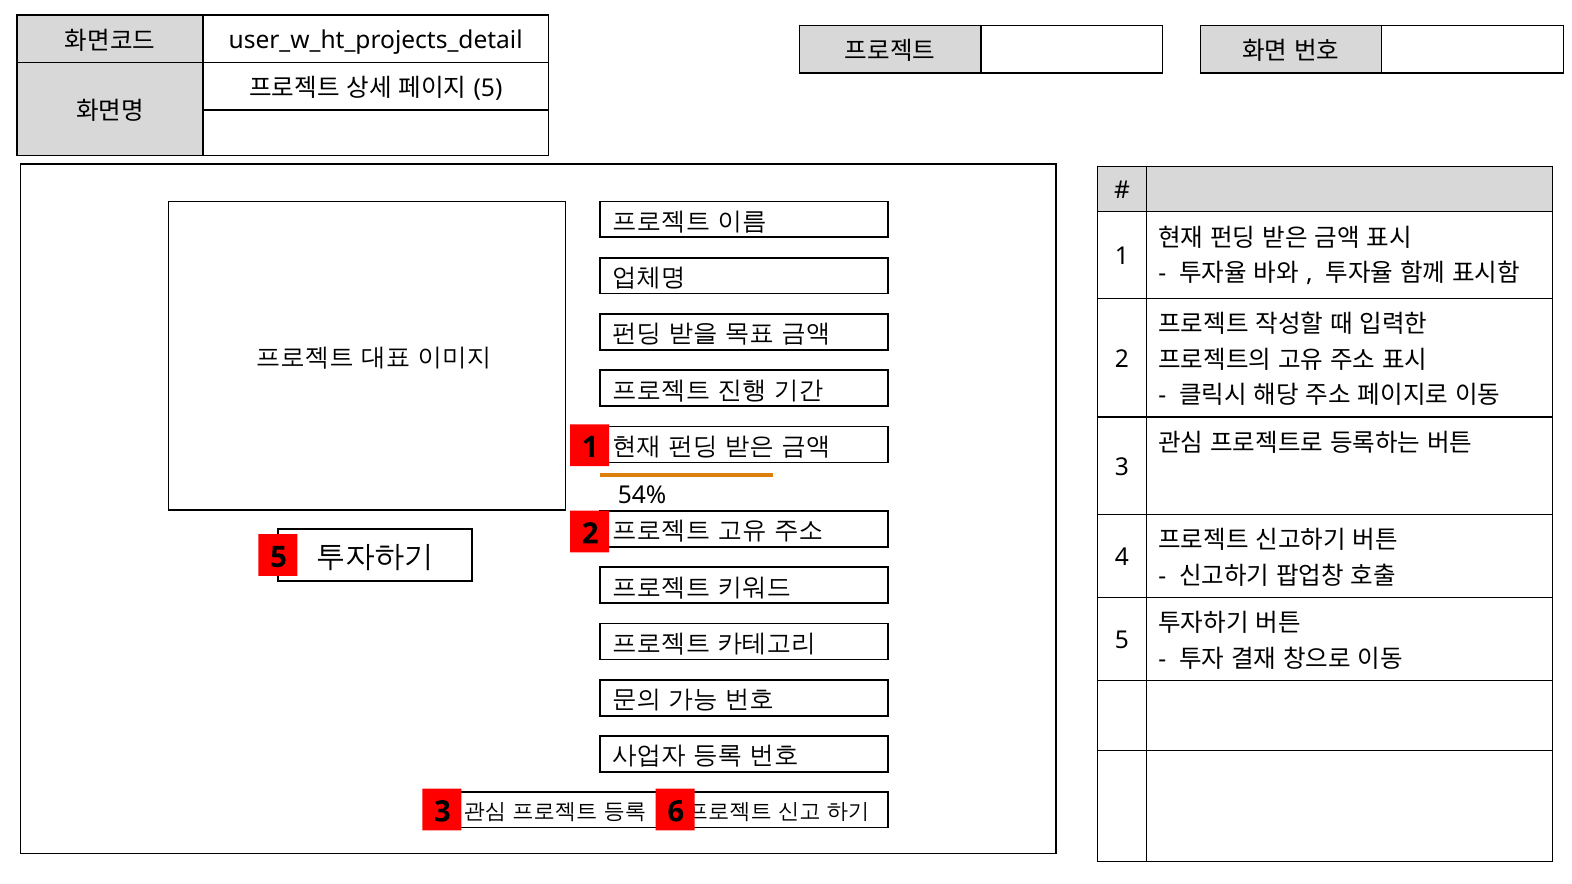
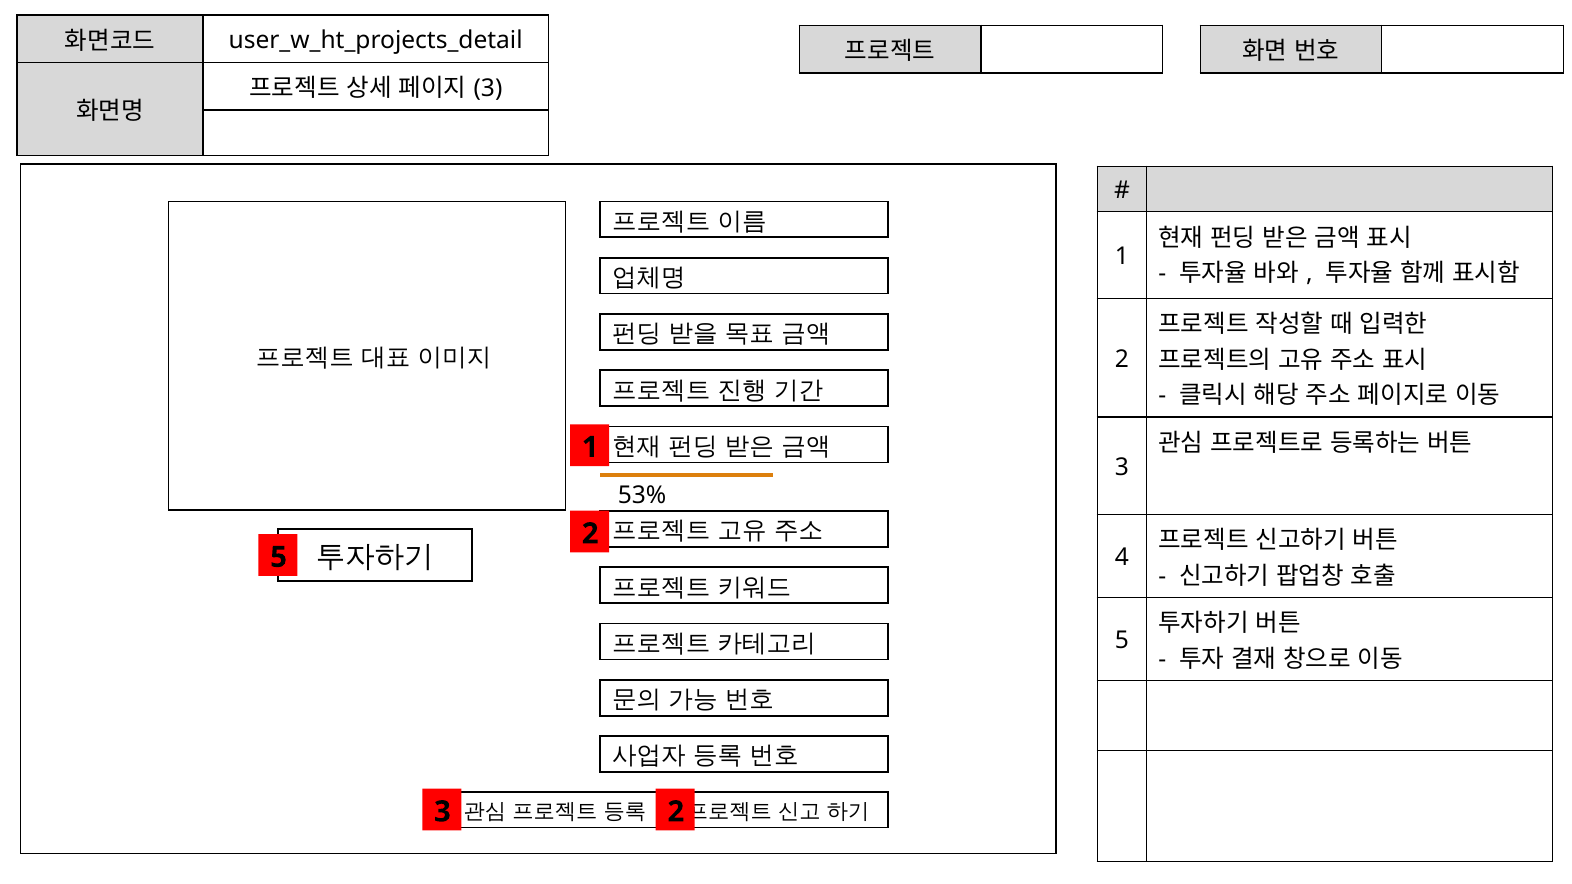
5 at (488, 89): 5 -> 3
54%: 54% -> 53%
3 6: 6 -> 2
